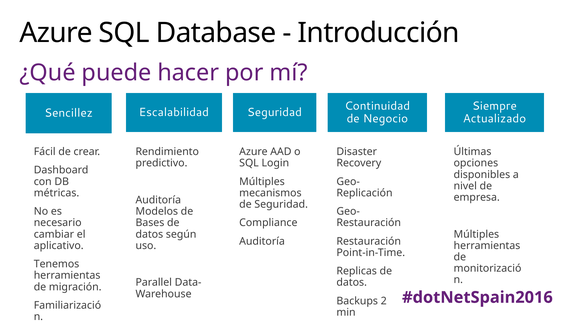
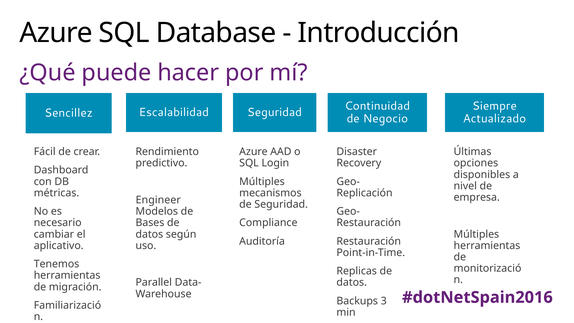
Auditoría at (158, 200): Auditoría -> Engineer
2: 2 -> 3
